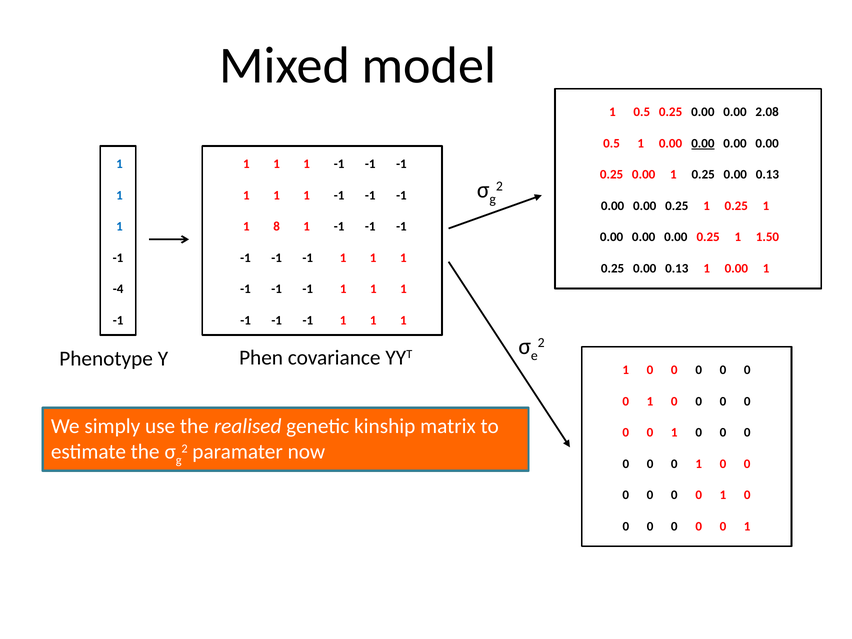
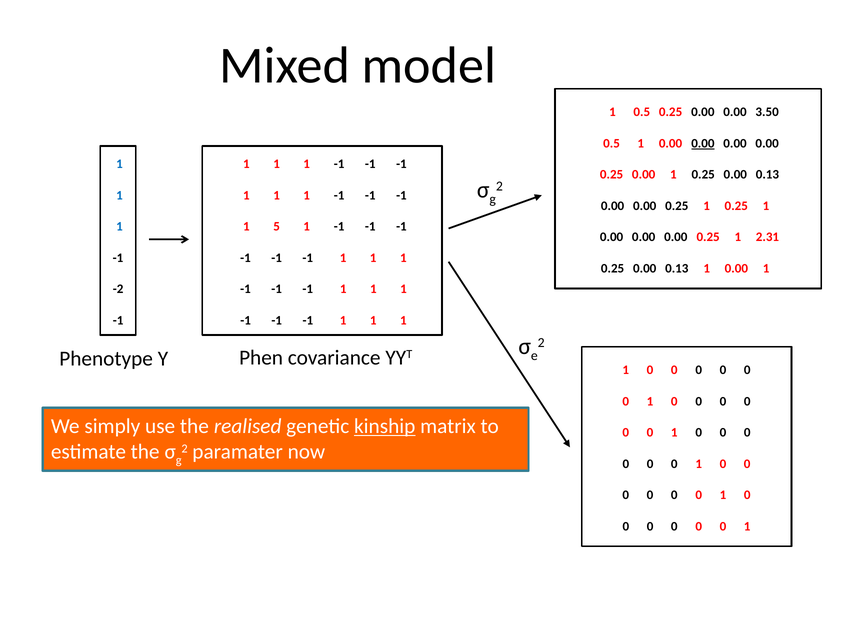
2.08: 2.08 -> 3.50
8: 8 -> 5
1.50: 1.50 -> 2.31
-4: -4 -> -2
kinship underline: none -> present
